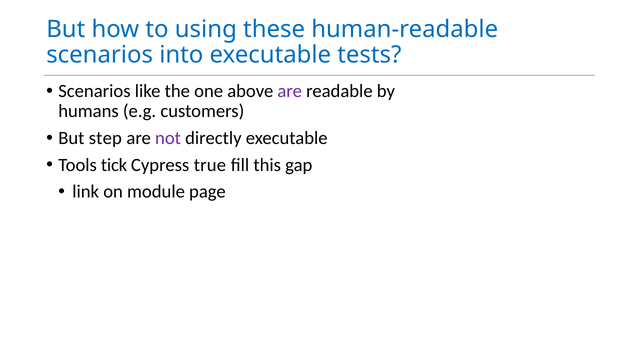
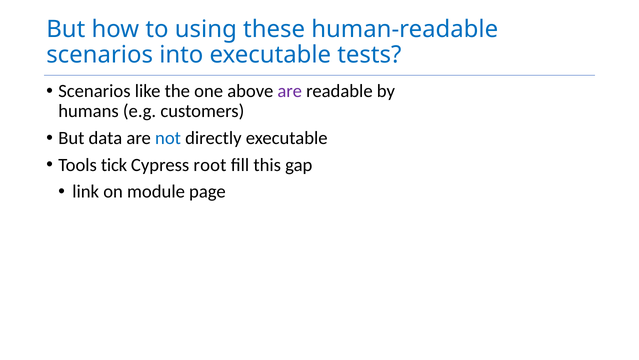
step: step -> data
not colour: purple -> blue
true: true -> root
